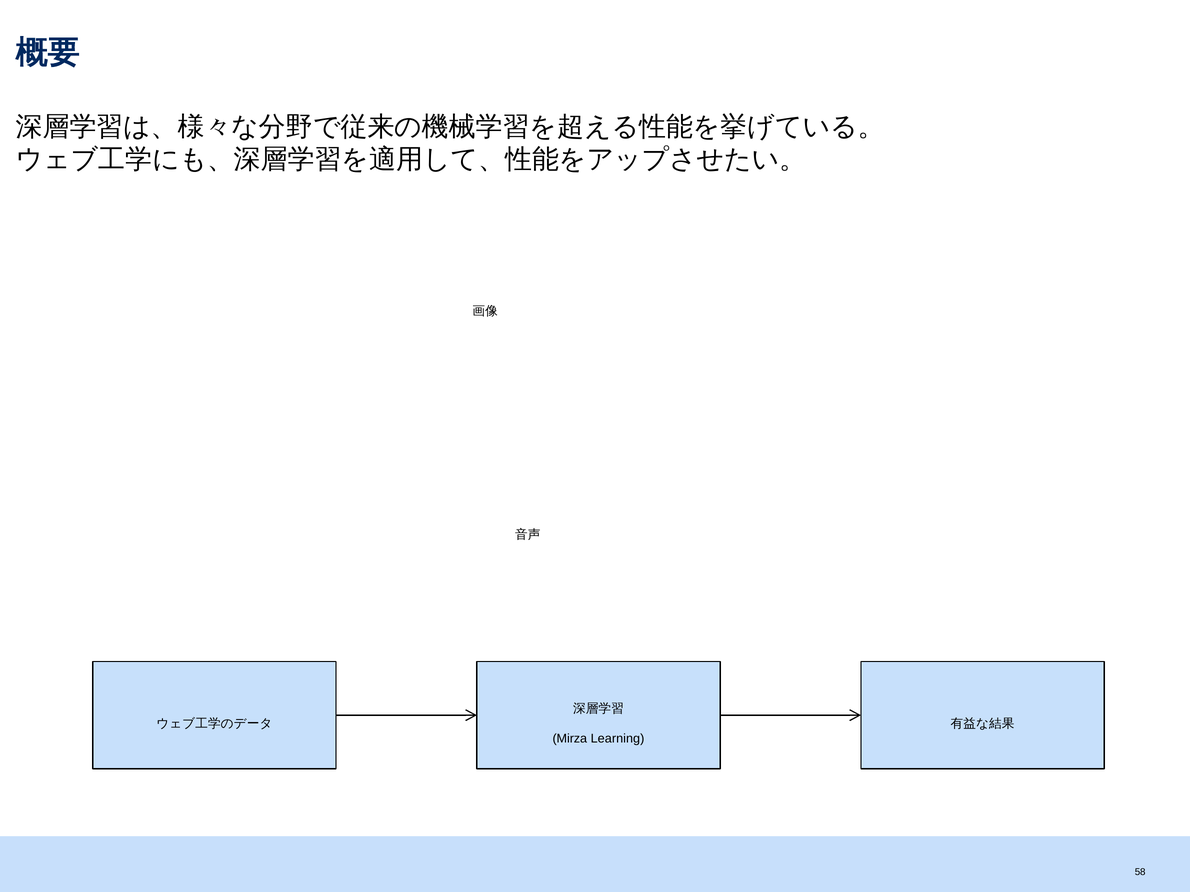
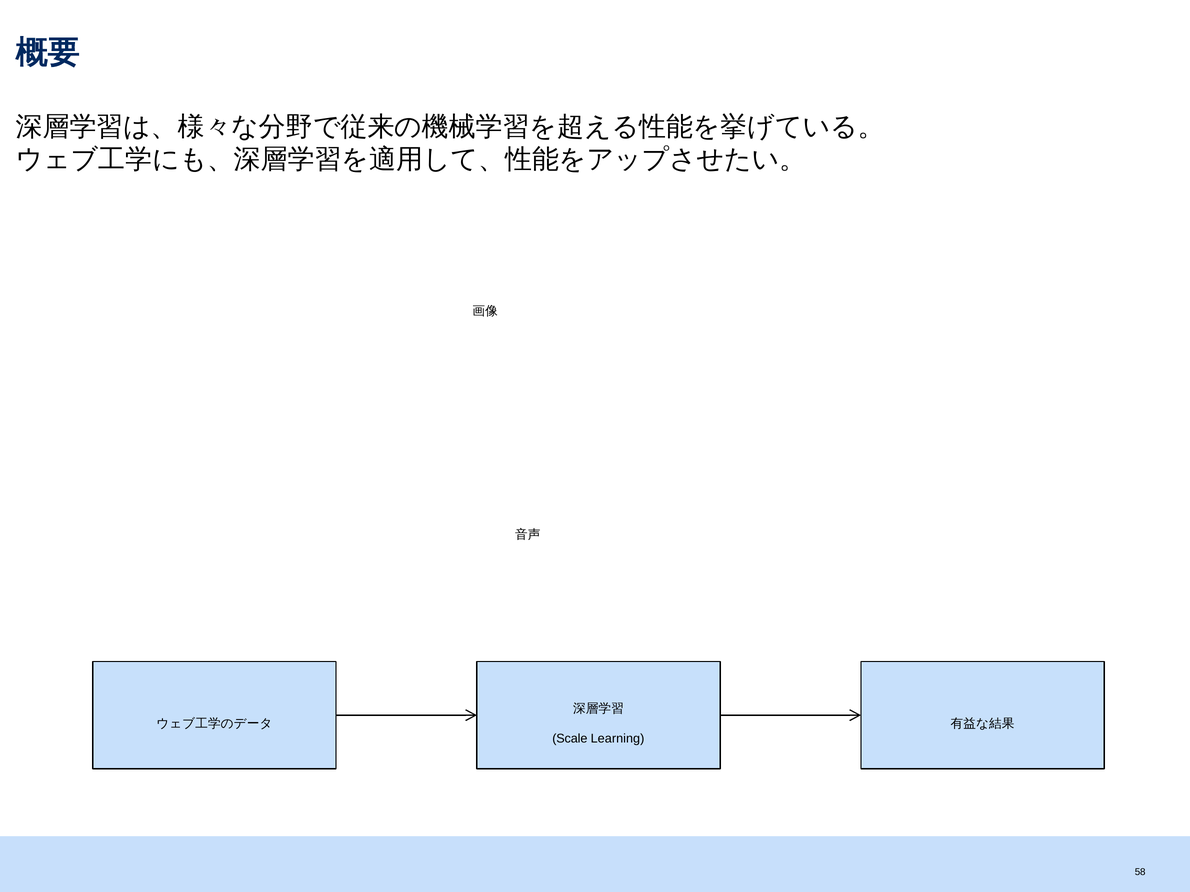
Mirza: Mirza -> Scale
